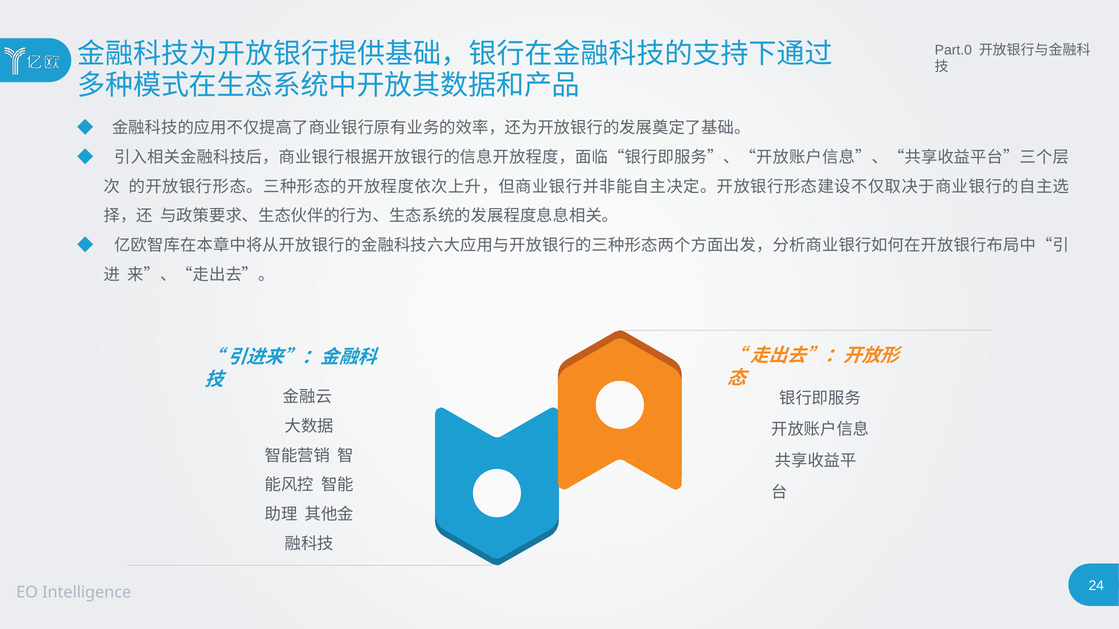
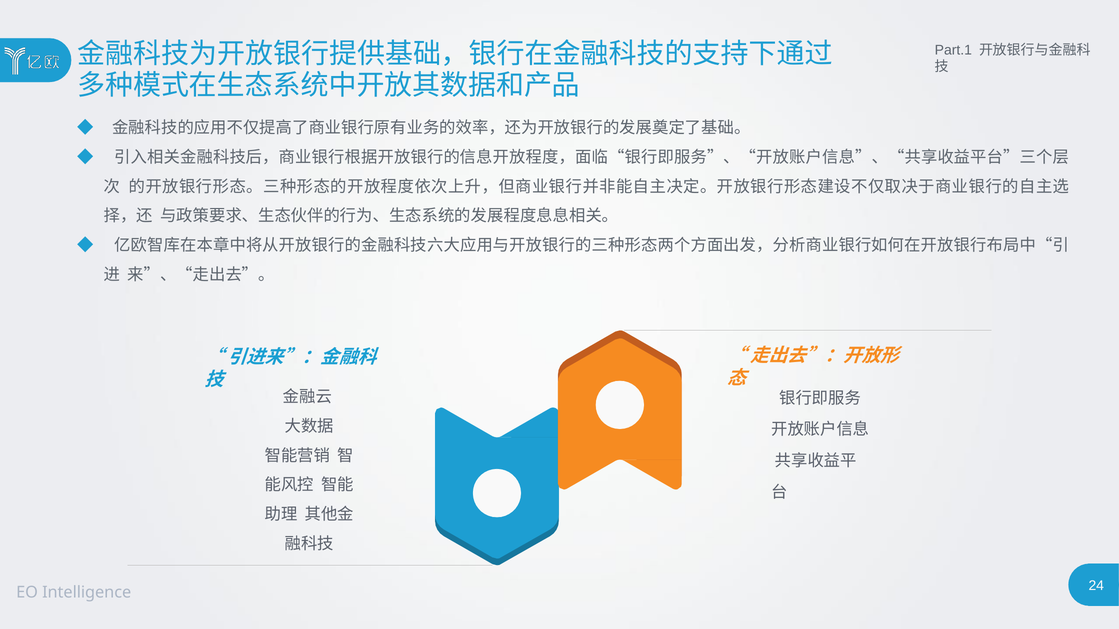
Part.0: Part.0 -> Part.1
